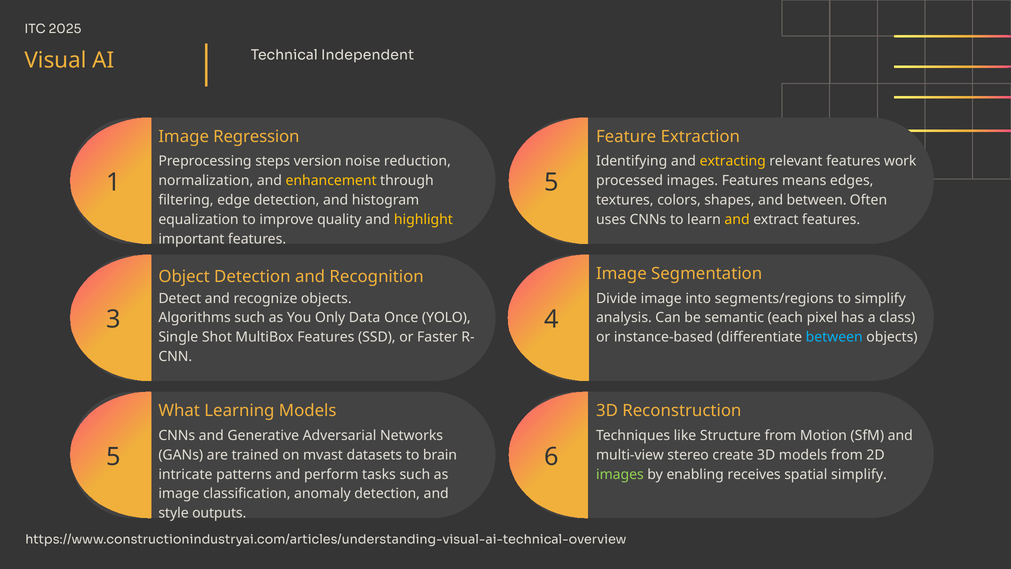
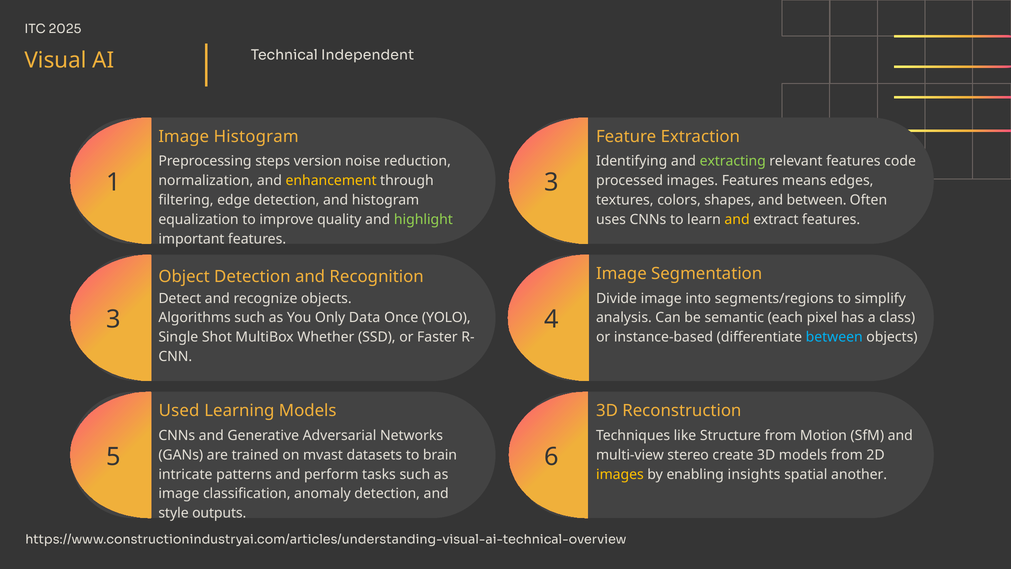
Image Regression: Regression -> Histogram
extracting colour: yellow -> light green
work: work -> code
1 5: 5 -> 3
highlight colour: yellow -> light green
MultiBox Features: Features -> Whether
What: What -> Used
images at (620, 474) colour: light green -> yellow
receives: receives -> insights
spatial simplify: simplify -> another
